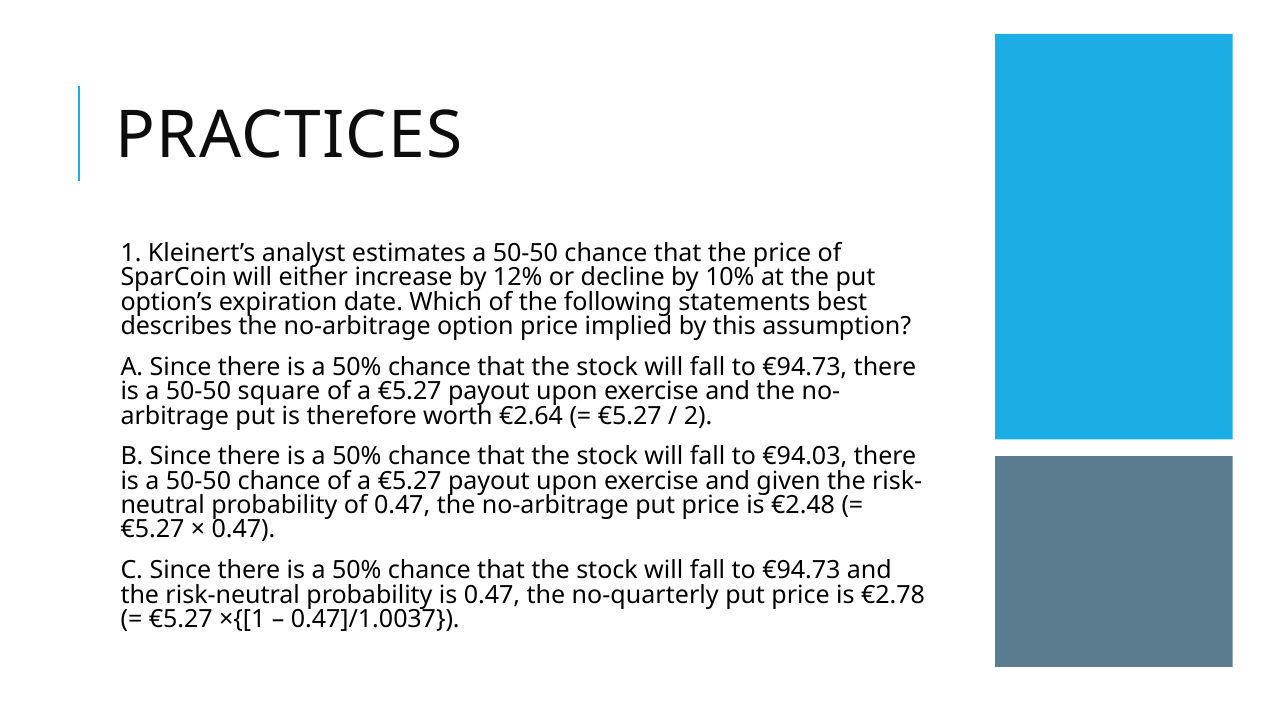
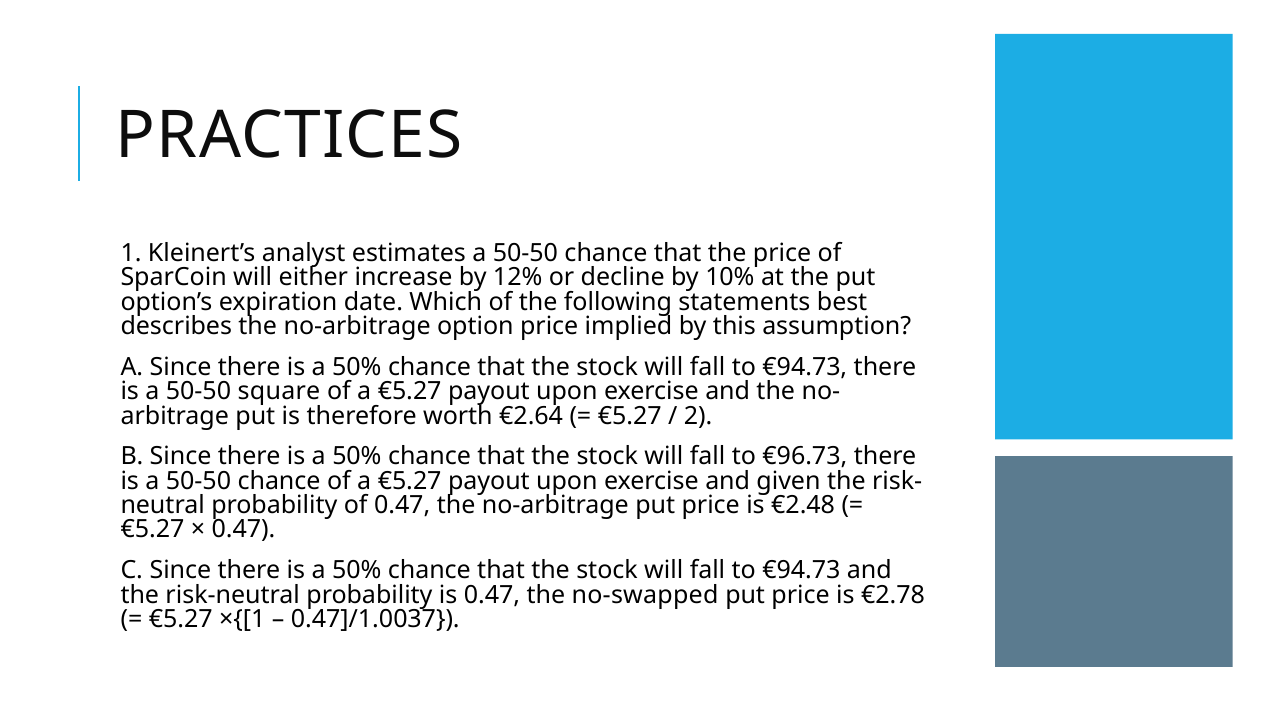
€94.03: €94.03 -> €96.73
no-quarterly: no-quarterly -> no-swapped
